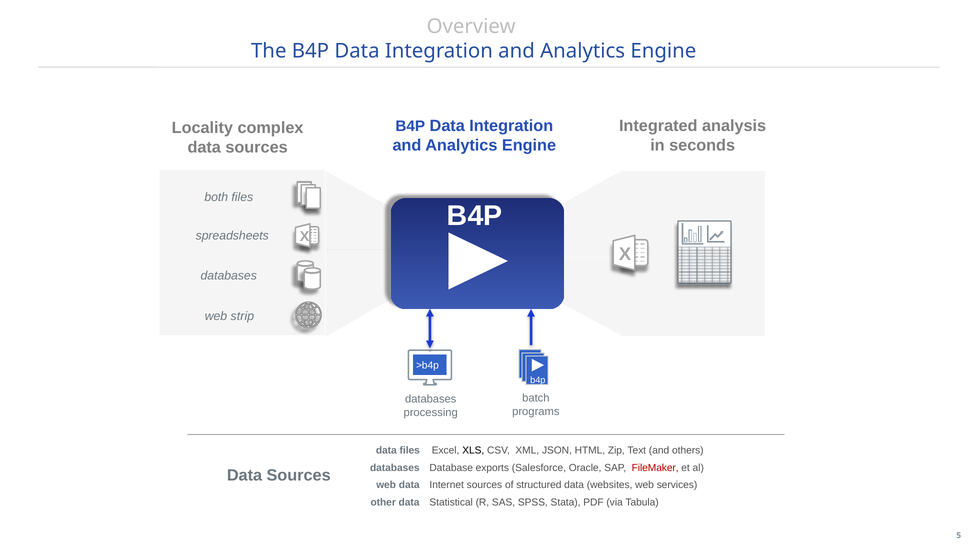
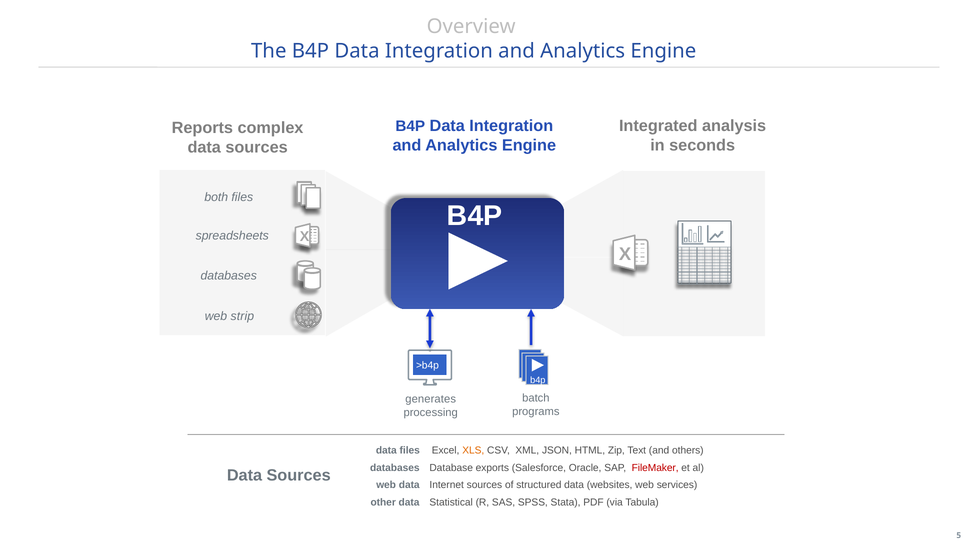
Locality: Locality -> Reports
databases at (431, 399): databases -> generates
XLS colour: black -> orange
